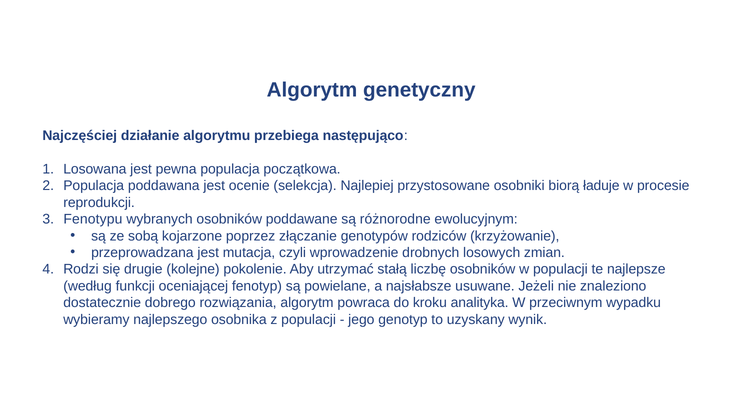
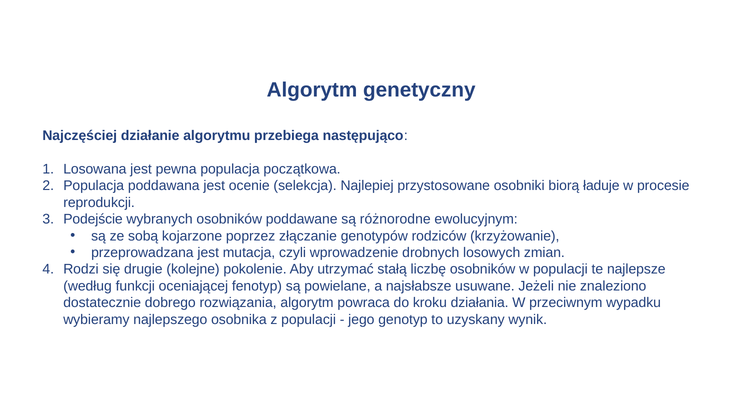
Fenotypu: Fenotypu -> Podejście
analityka: analityka -> działania
